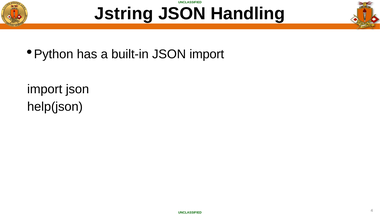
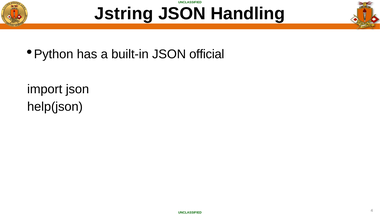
JSON import: import -> official
